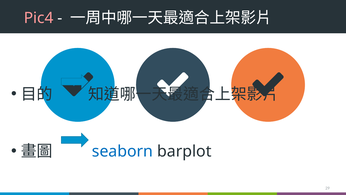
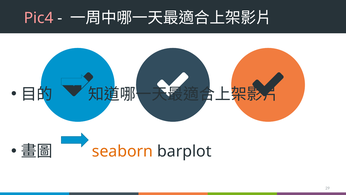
seaborn colour: blue -> orange
